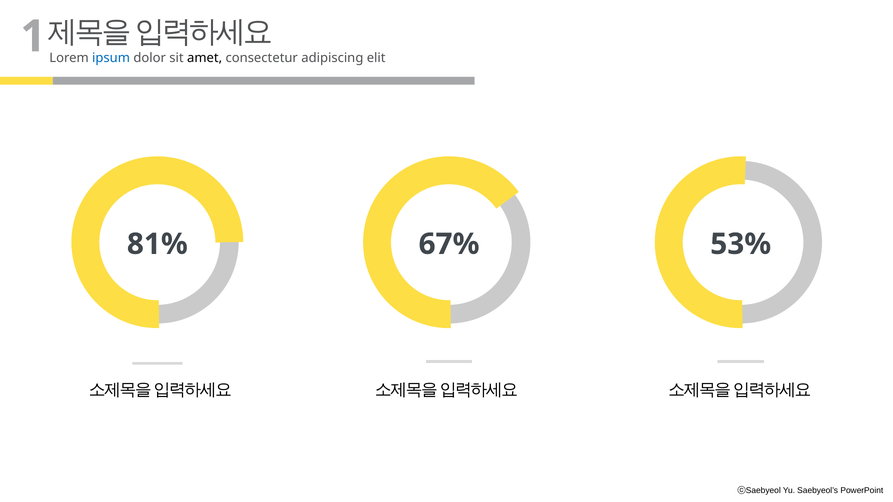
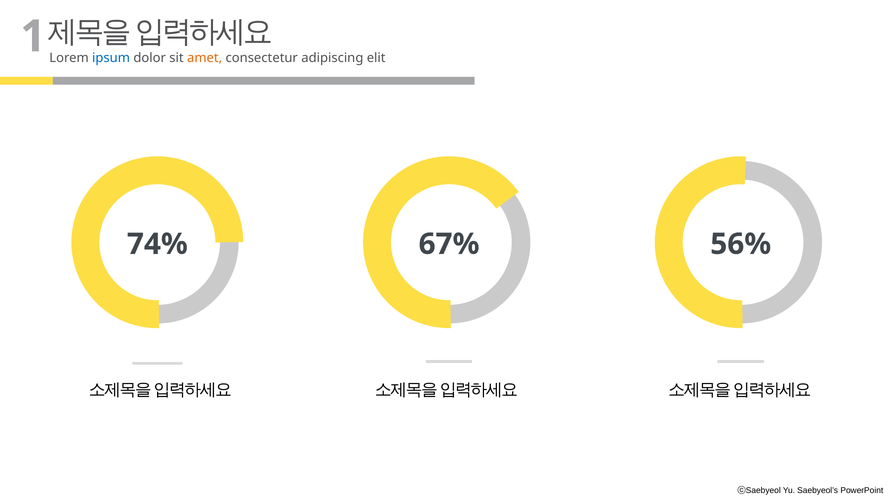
amet colour: black -> orange
81%: 81% -> 74%
53%: 53% -> 56%
